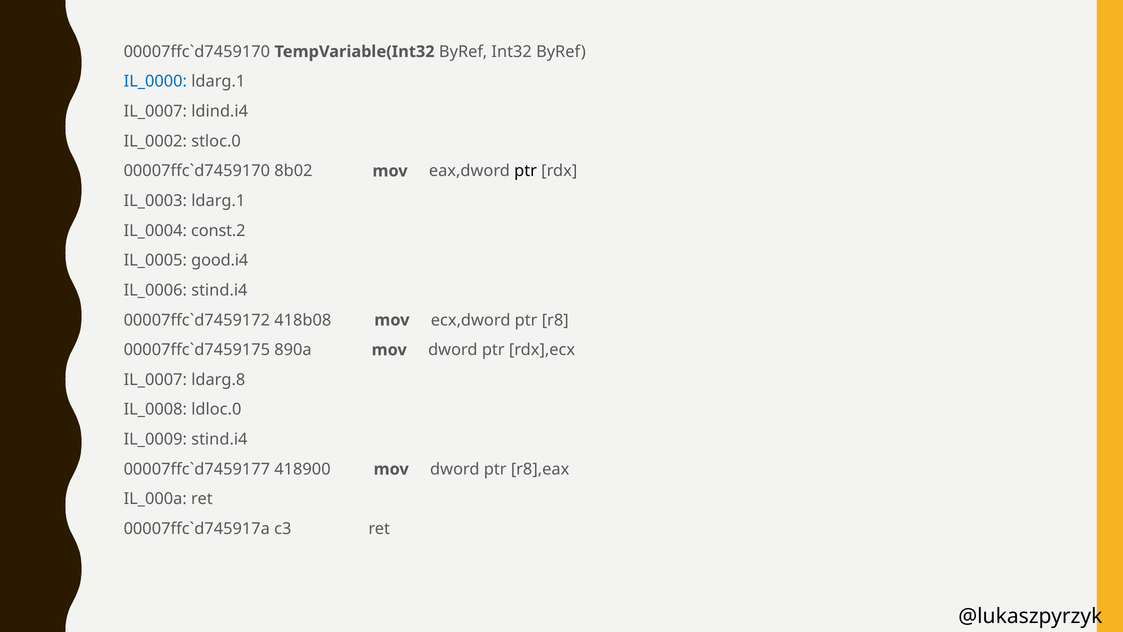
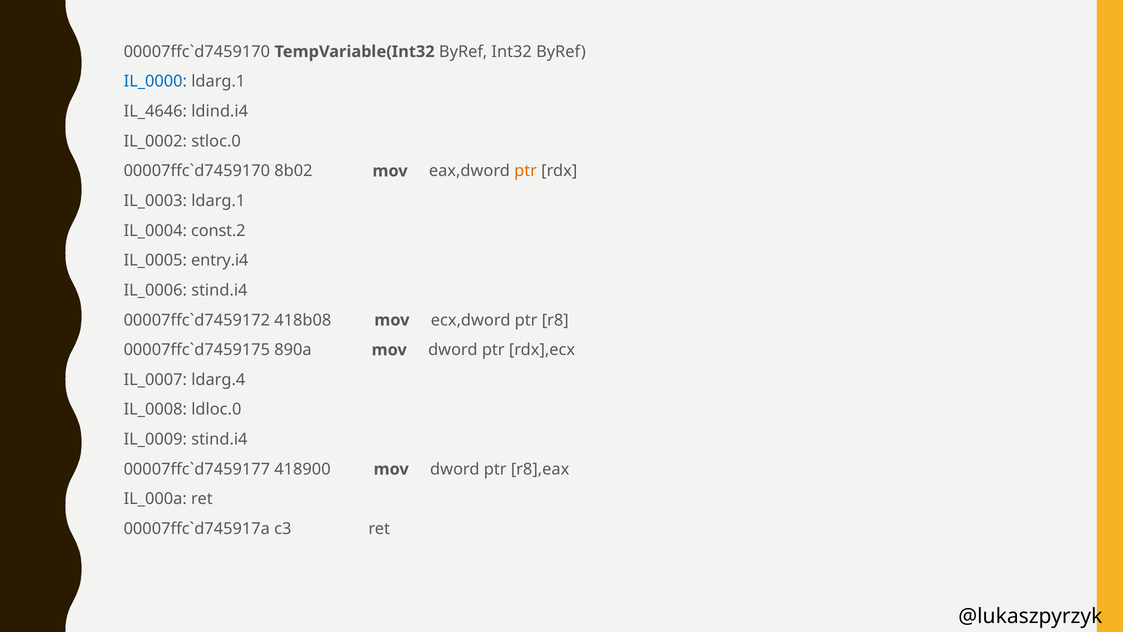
IL_0007 at (155, 111): IL_0007 -> IL_4646
ptr at (526, 171) colour: black -> orange
good.i4: good.i4 -> entry.i4
ldarg.8: ldarg.8 -> ldarg.4
